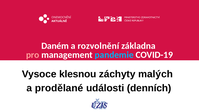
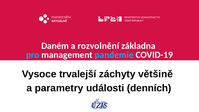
pro colour: pink -> light blue
klesnou: klesnou -> trvalejší
malých: malých -> většině
prodělané: prodělané -> parametry
